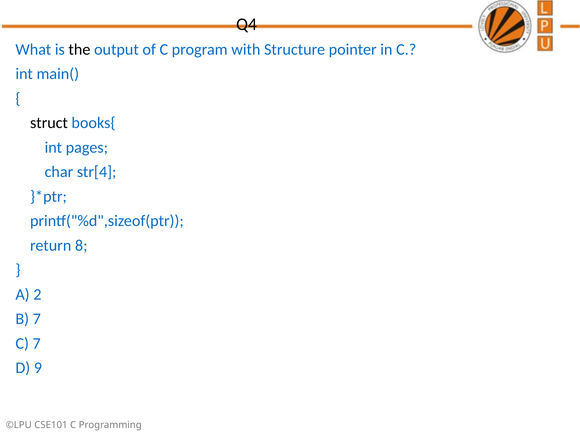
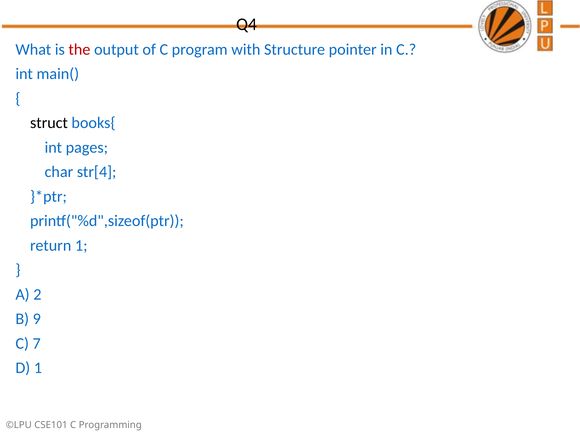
the colour: black -> red
return 8: 8 -> 1
B 7: 7 -> 9
D 9: 9 -> 1
